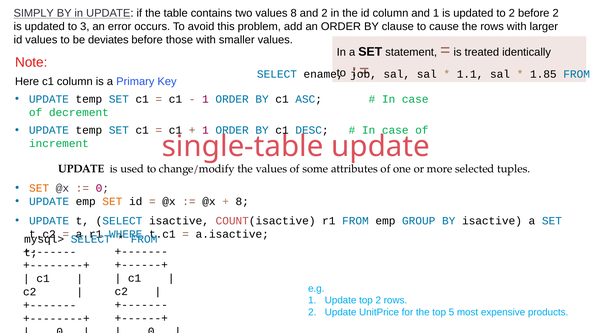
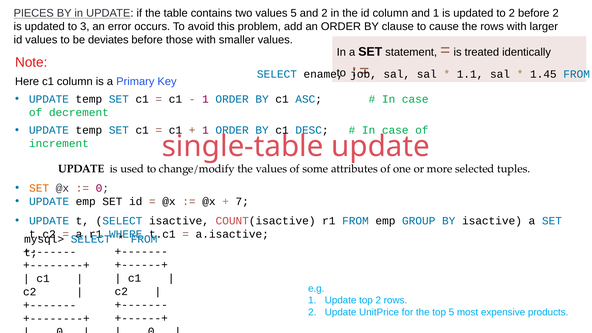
SIMPLY: SIMPLY -> PIECES
values 8: 8 -> 5
1.85: 1.85 -> 1.45
SET at (112, 202) colour: orange -> black
8 at (242, 202): 8 -> 7
